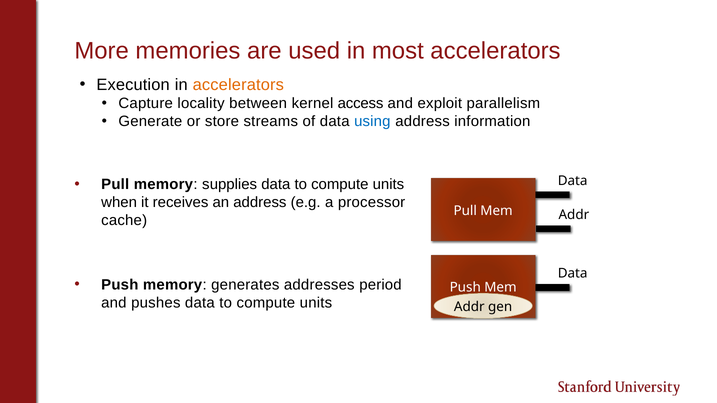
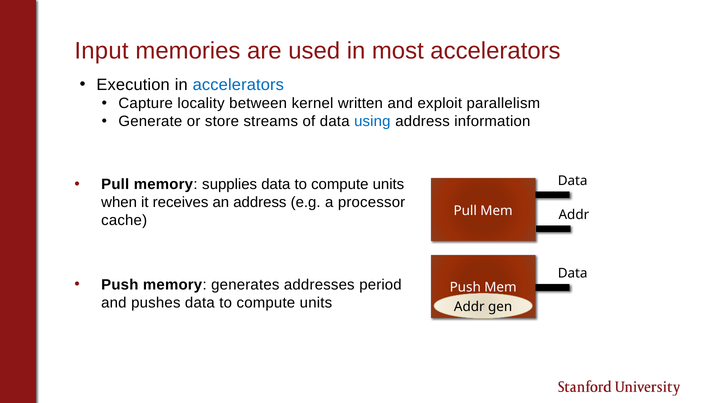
More: More -> Input
accelerators at (238, 85) colour: orange -> blue
access: access -> written
